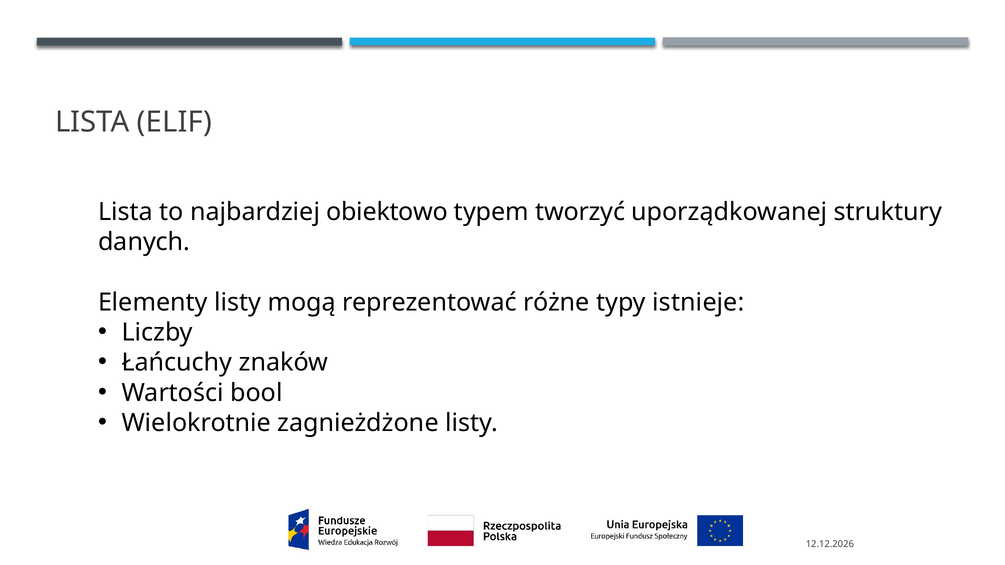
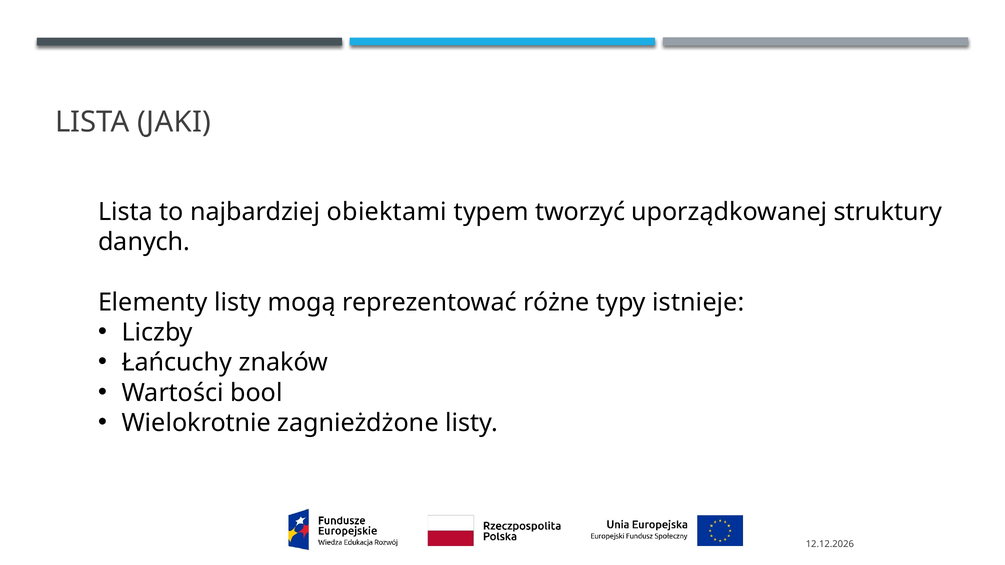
ELIF: ELIF -> JAKI
obiektowo: obiektowo -> obiektami
